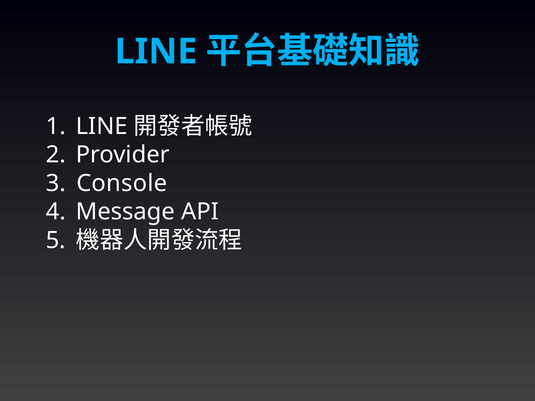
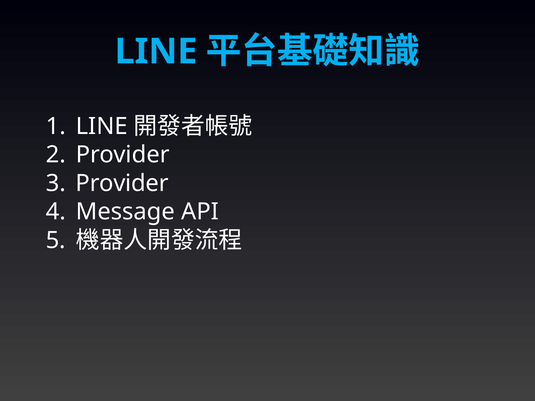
Console at (122, 183): Console -> Provider
